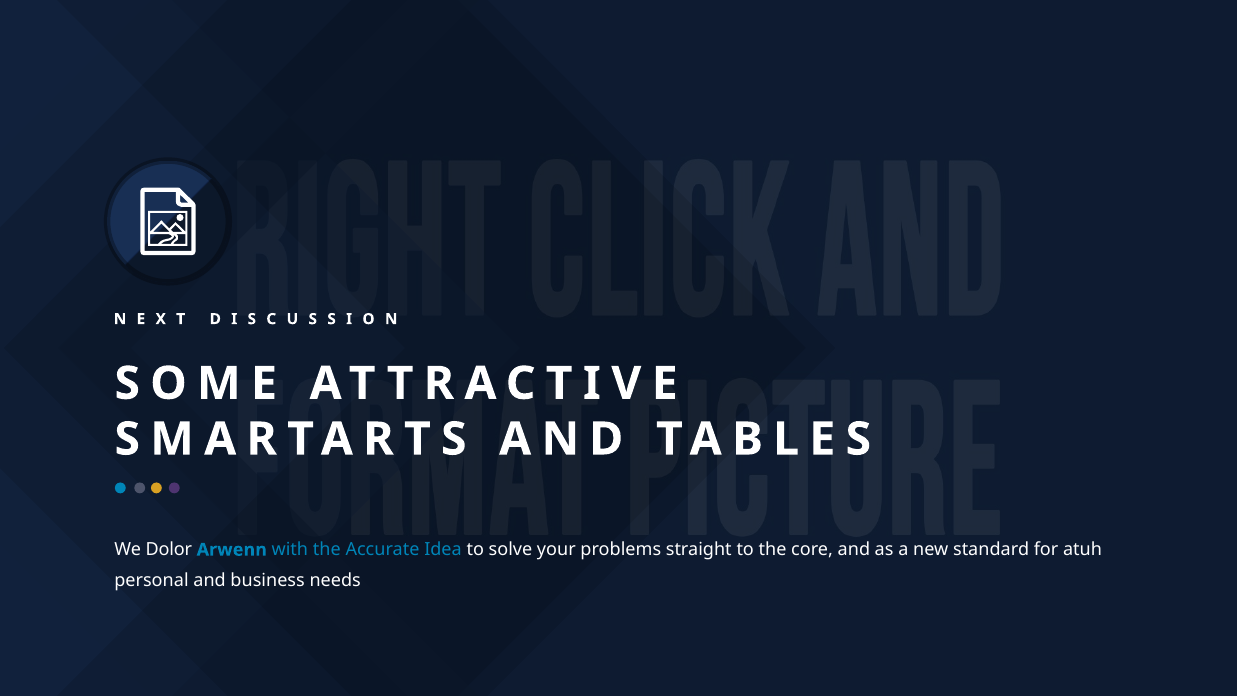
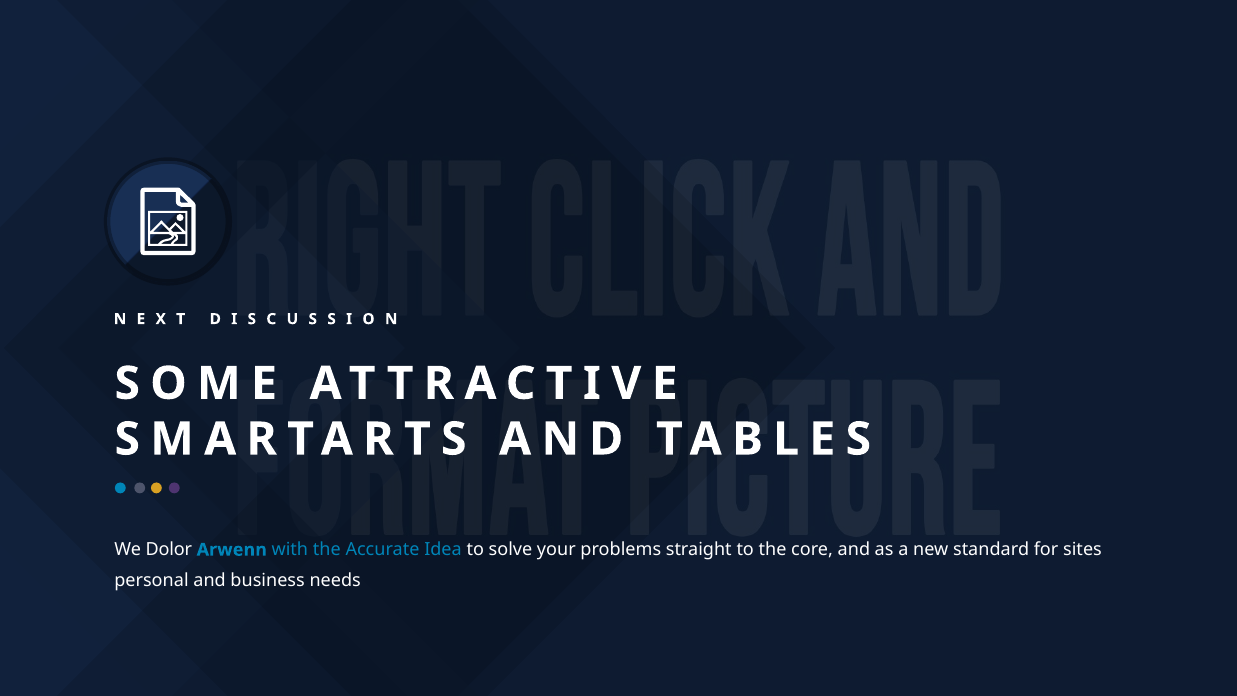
atuh: atuh -> sites
